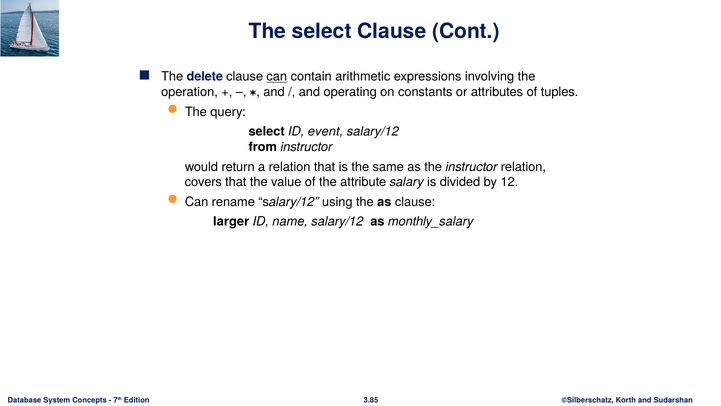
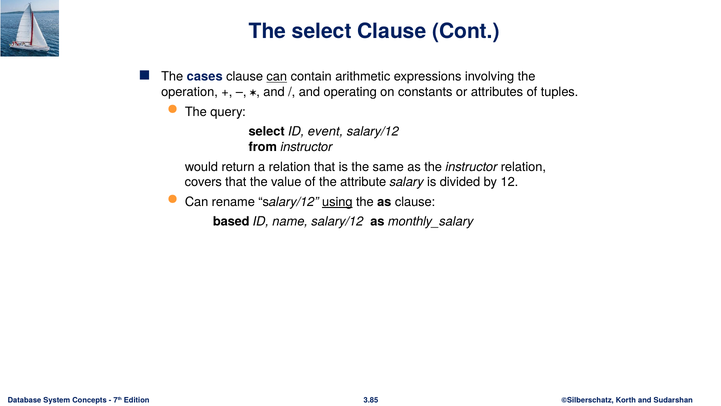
delete: delete -> cases
using underline: none -> present
larger: larger -> based
